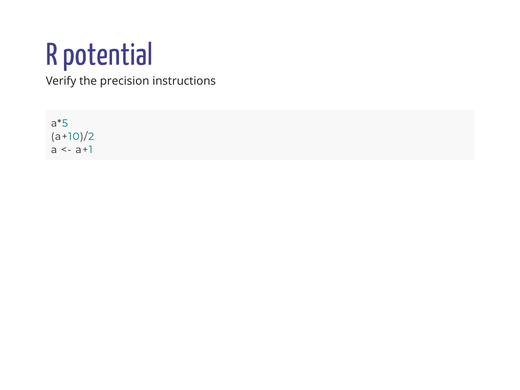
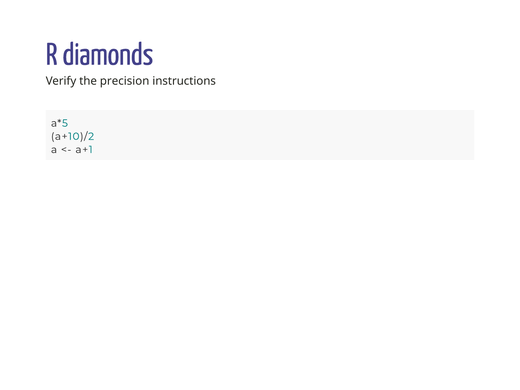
potential: potential -> diamonds
